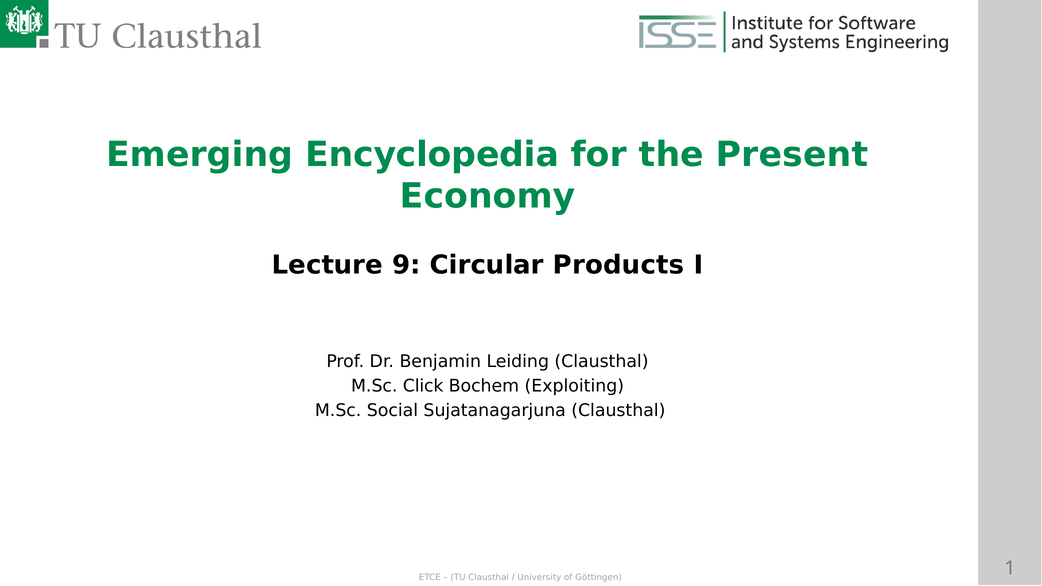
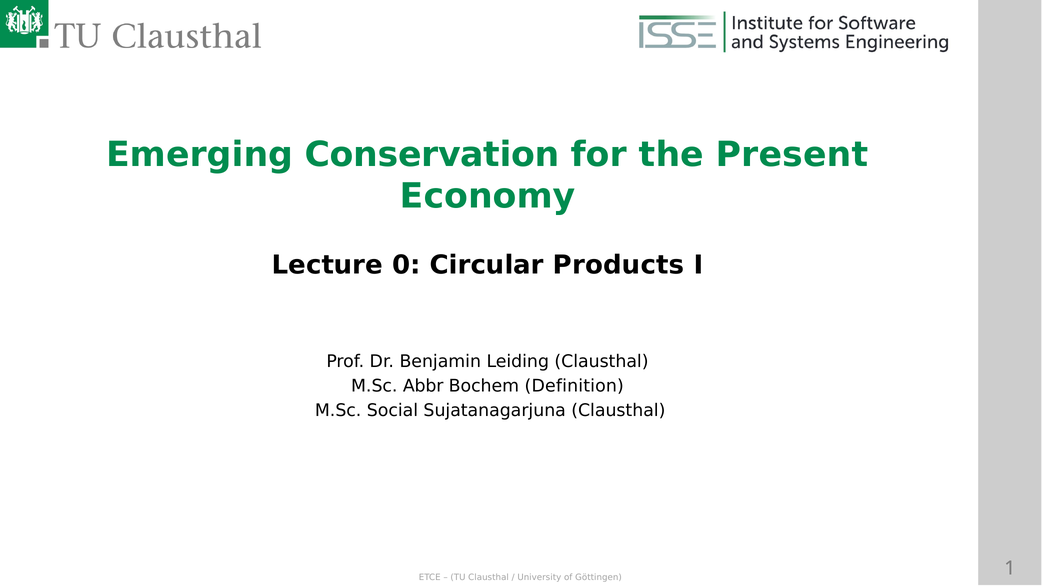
Encyclopedia: Encyclopedia -> Conservation
9: 9 -> 0
Click: Click -> Abbr
Exploiting: Exploiting -> Definition
